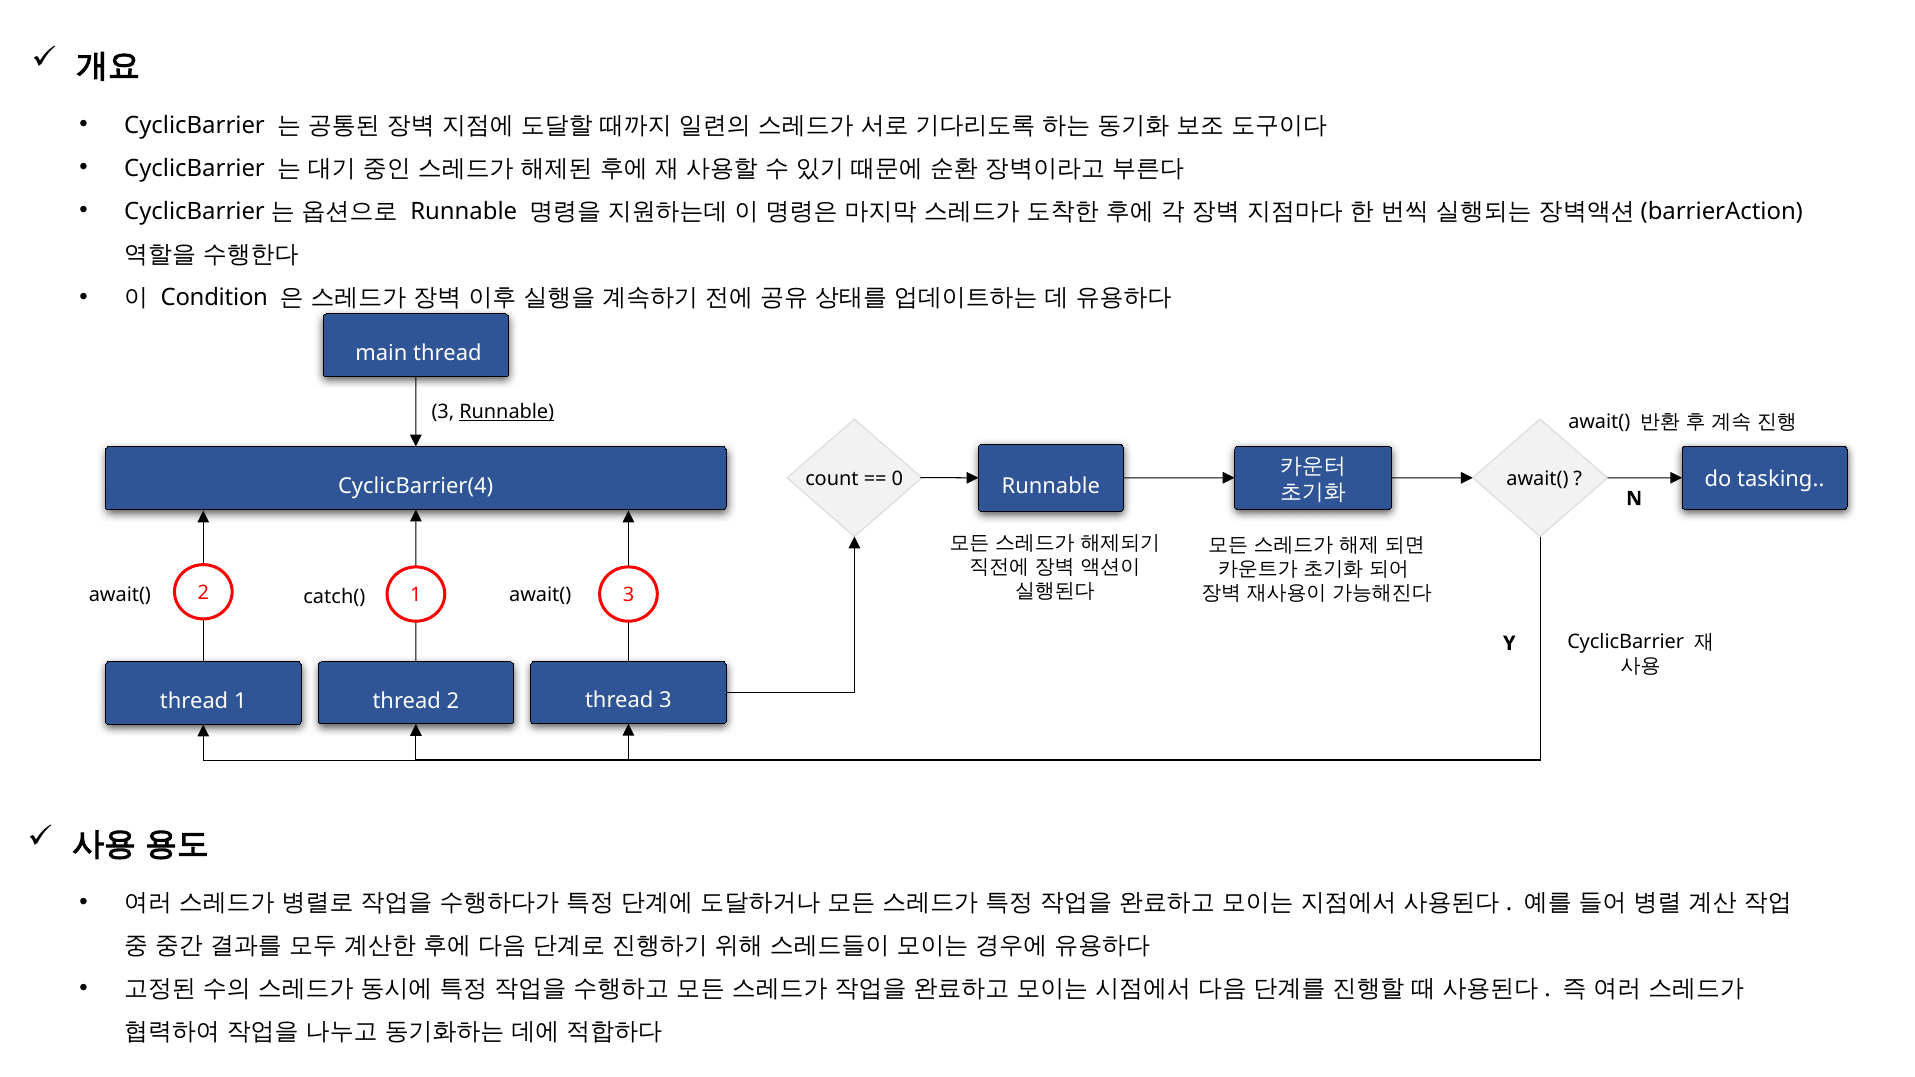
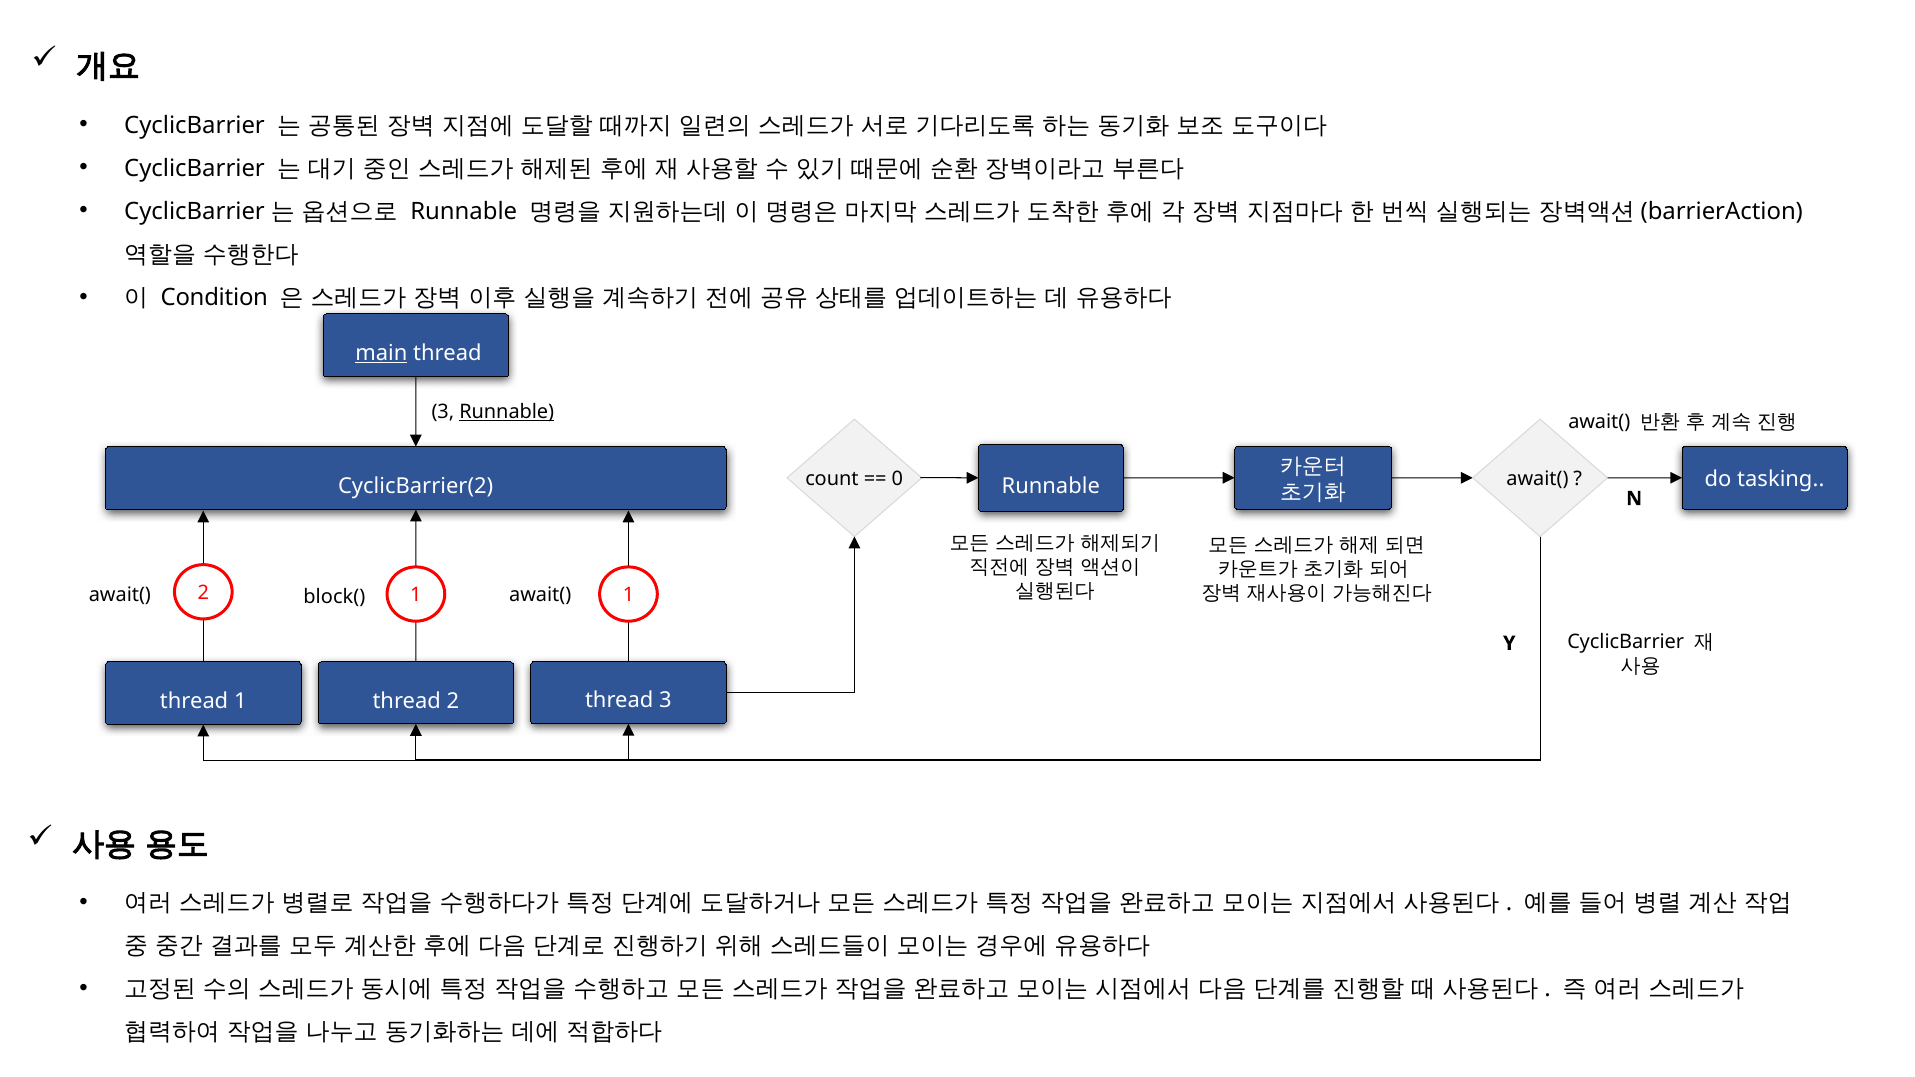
main underline: none -> present
CyclicBarrier(4: CyclicBarrier(4 -> CyclicBarrier(2
1 3: 3 -> 1
catch(: catch( -> block(
